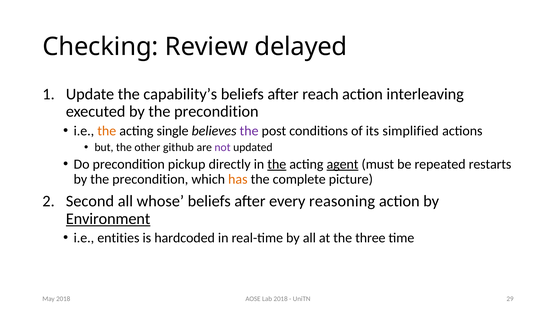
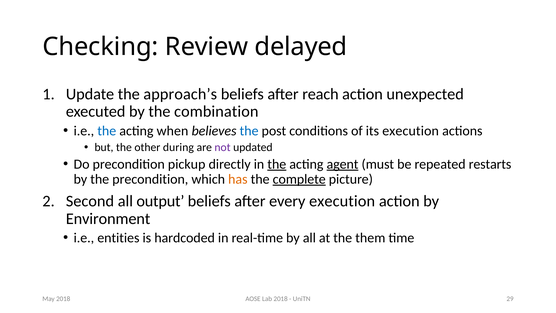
capability’s: capability’s -> approach’s
interleaving: interleaving -> unexpected
executed by the precondition: precondition -> combination
the at (107, 131) colour: orange -> blue
single: single -> when
the at (249, 131) colour: purple -> blue
its simplified: simplified -> execution
github: github -> during
complete underline: none -> present
whose: whose -> output
every reasoning: reasoning -> execution
Environment underline: present -> none
three: three -> them
